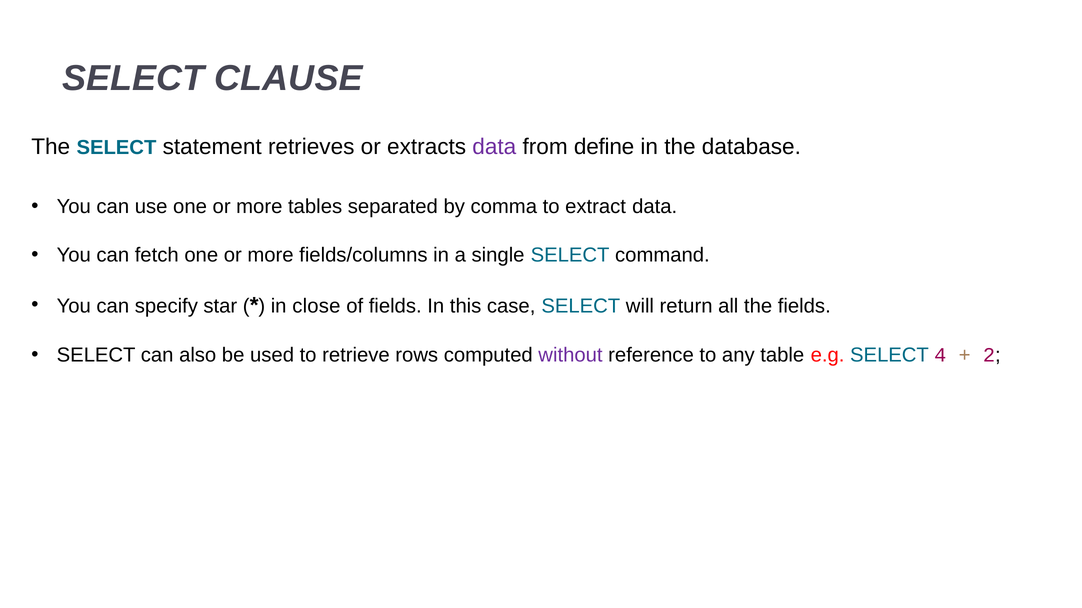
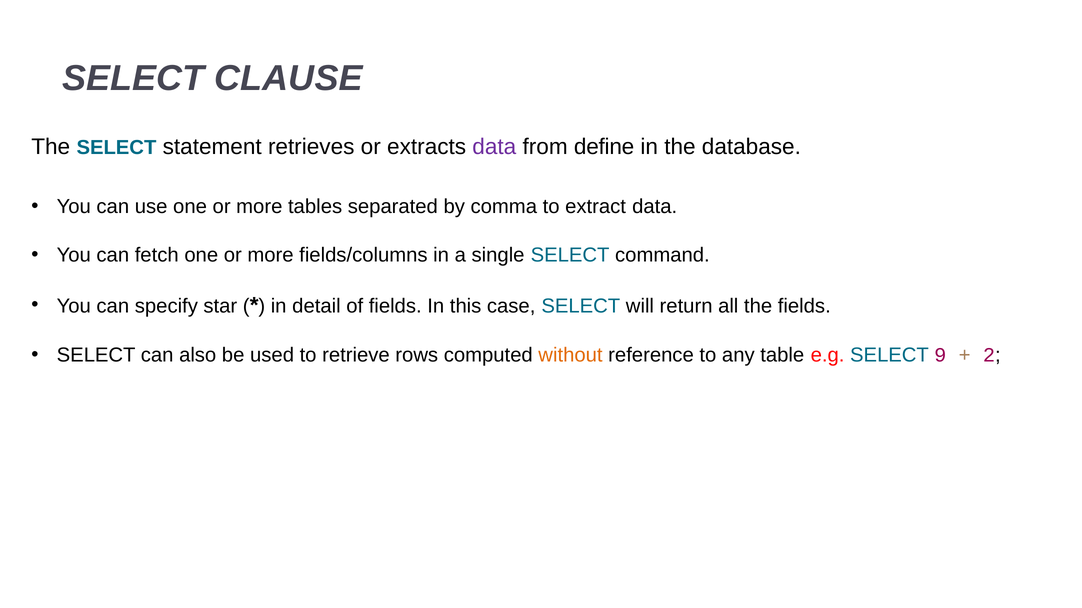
close: close -> detail
without colour: purple -> orange
4: 4 -> 9
